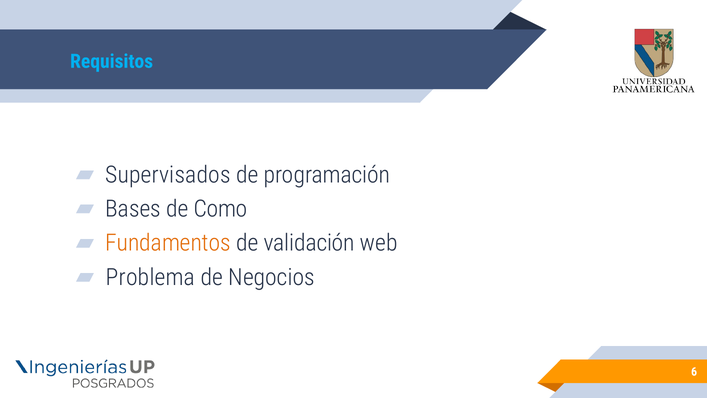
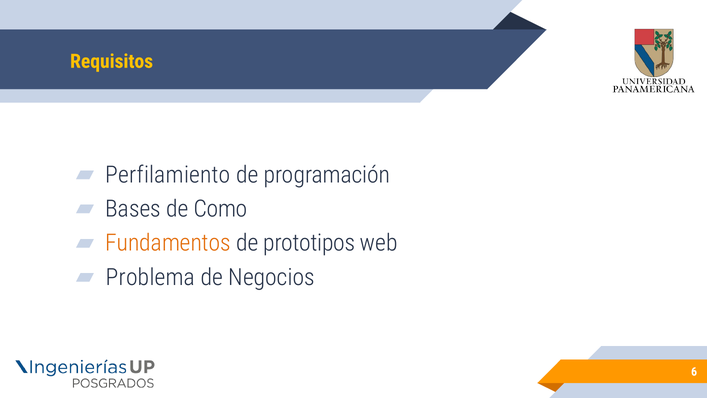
Requisitos colour: light blue -> yellow
Supervisados: Supervisados -> Perfilamiento
validación: validación -> prototipos
